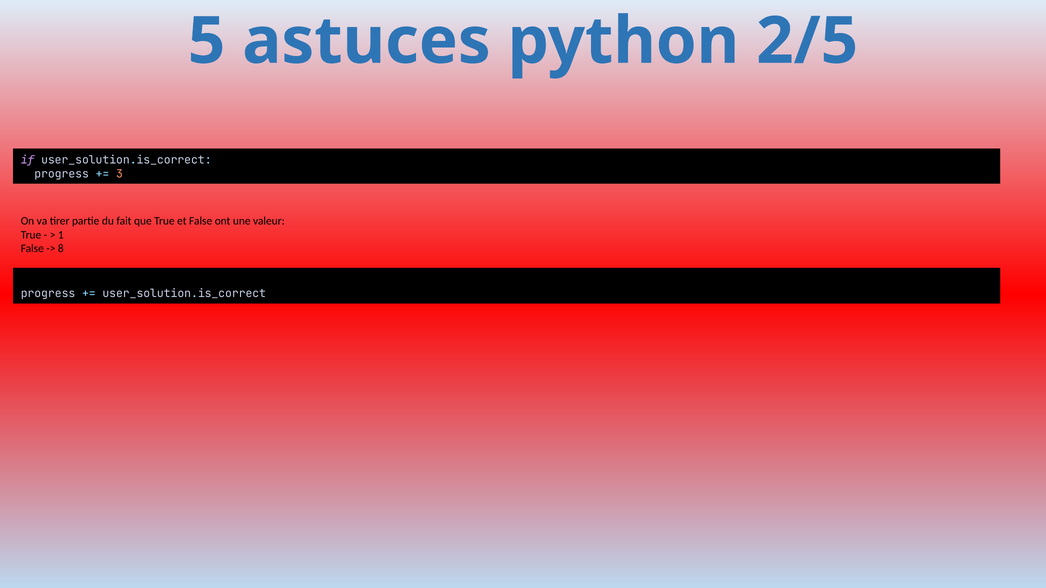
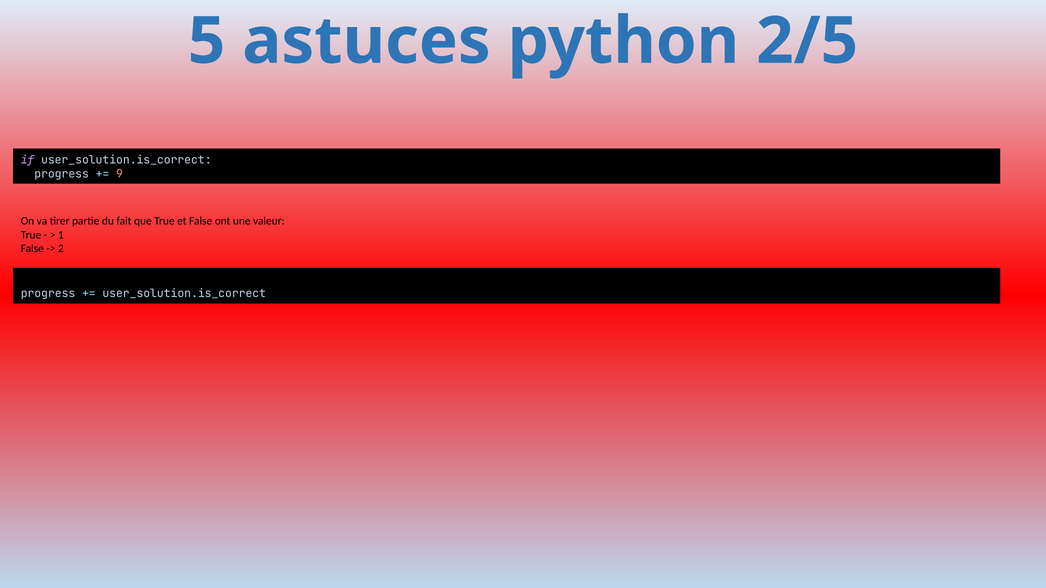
3: 3 -> 9
8: 8 -> 2
